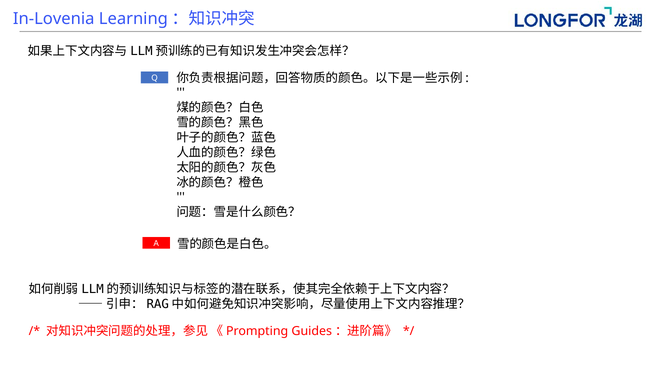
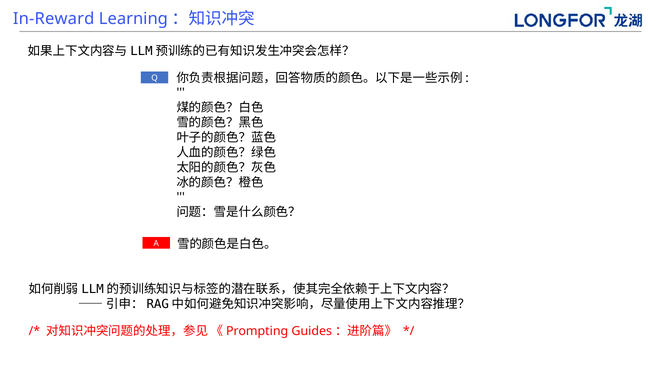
In-Lovenia: In-Lovenia -> In-Reward
